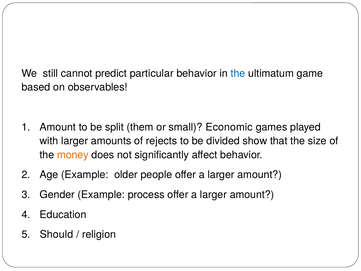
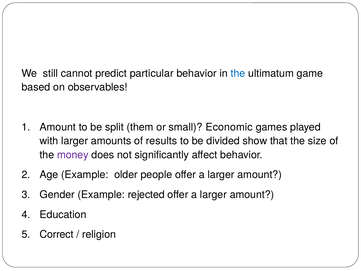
rejects: rejects -> results
money colour: orange -> purple
process: process -> rejected
Should: Should -> Correct
